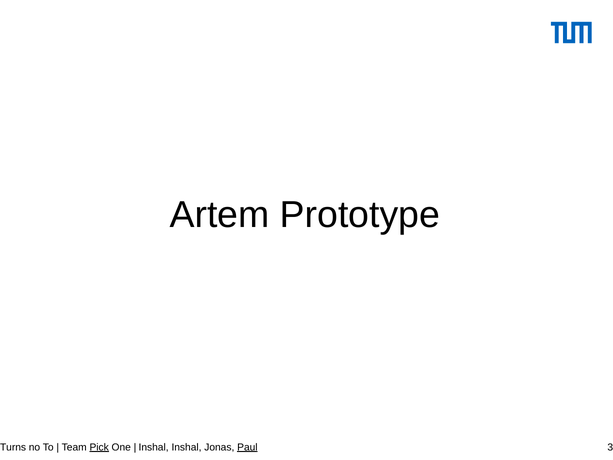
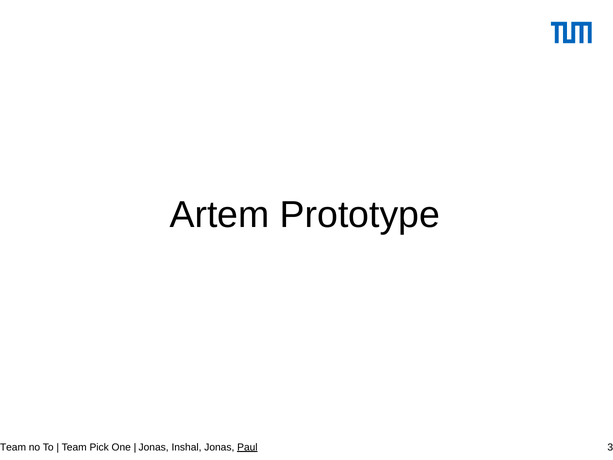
Turns at (13, 447): Turns -> Team
Pick underline: present -> none
Inshal at (154, 447): Inshal -> Jonas
